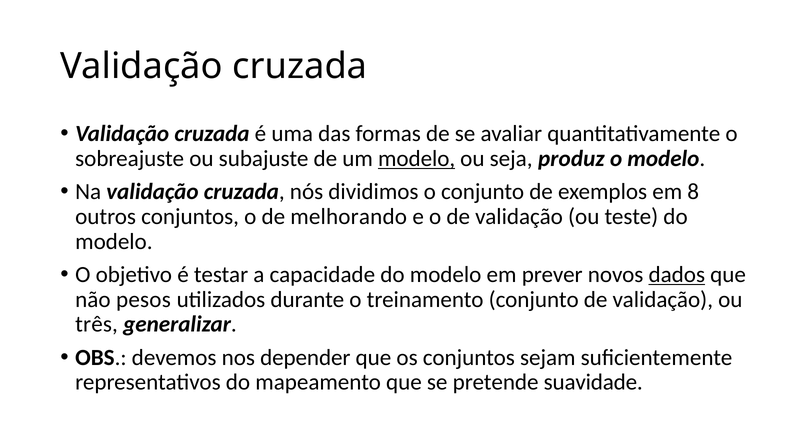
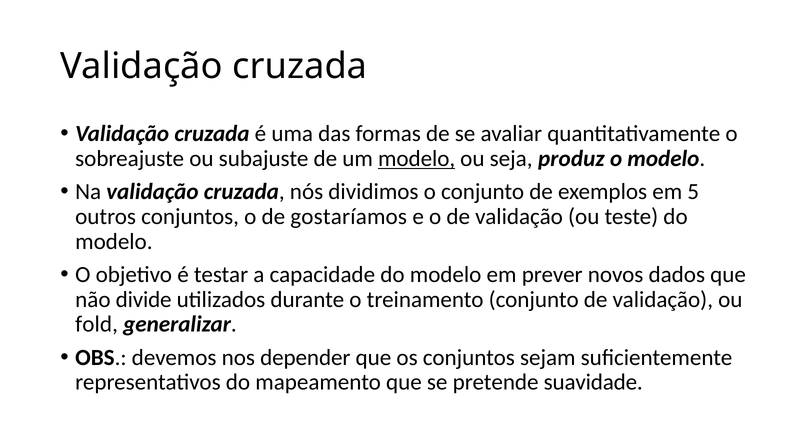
8: 8 -> 5
melhorando: melhorando -> gostaríamos
dados underline: present -> none
pesos: pesos -> divide
três: três -> fold
